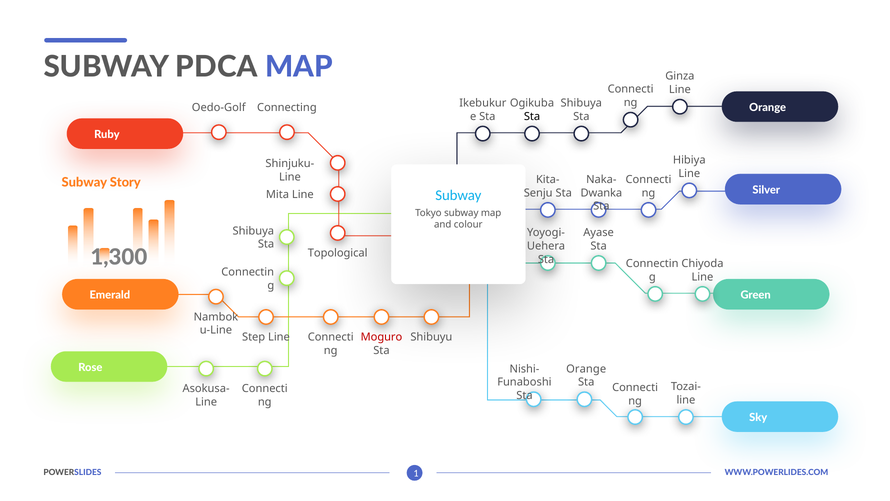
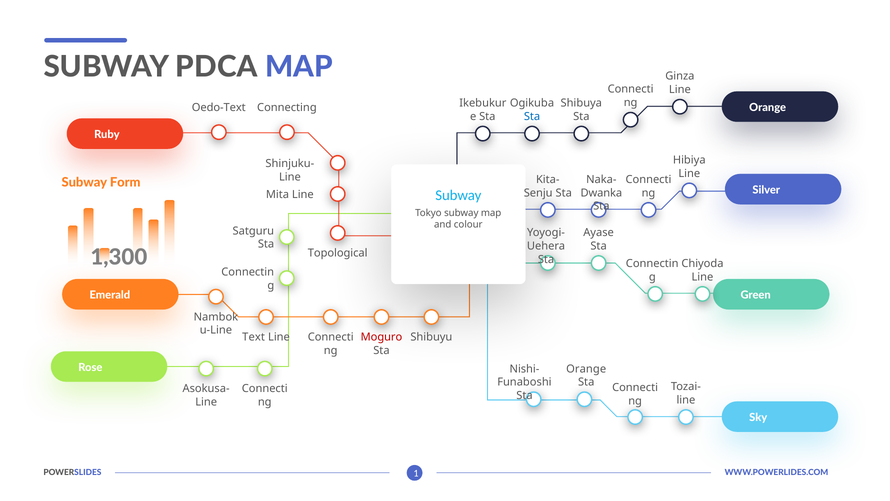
Oedo-Golf: Oedo-Golf -> Oedo-Text
Sta at (532, 116) colour: black -> blue
Story: Story -> Form
Shibuya at (253, 231): Shibuya -> Satguru
Step: Step -> Text
